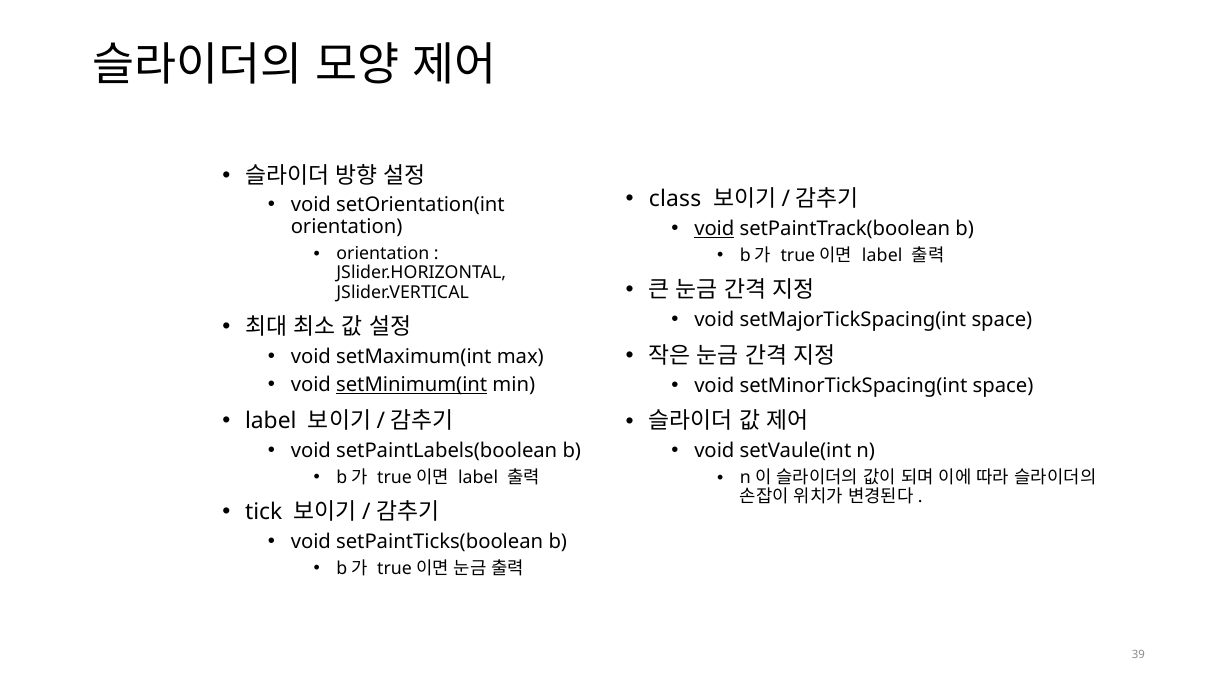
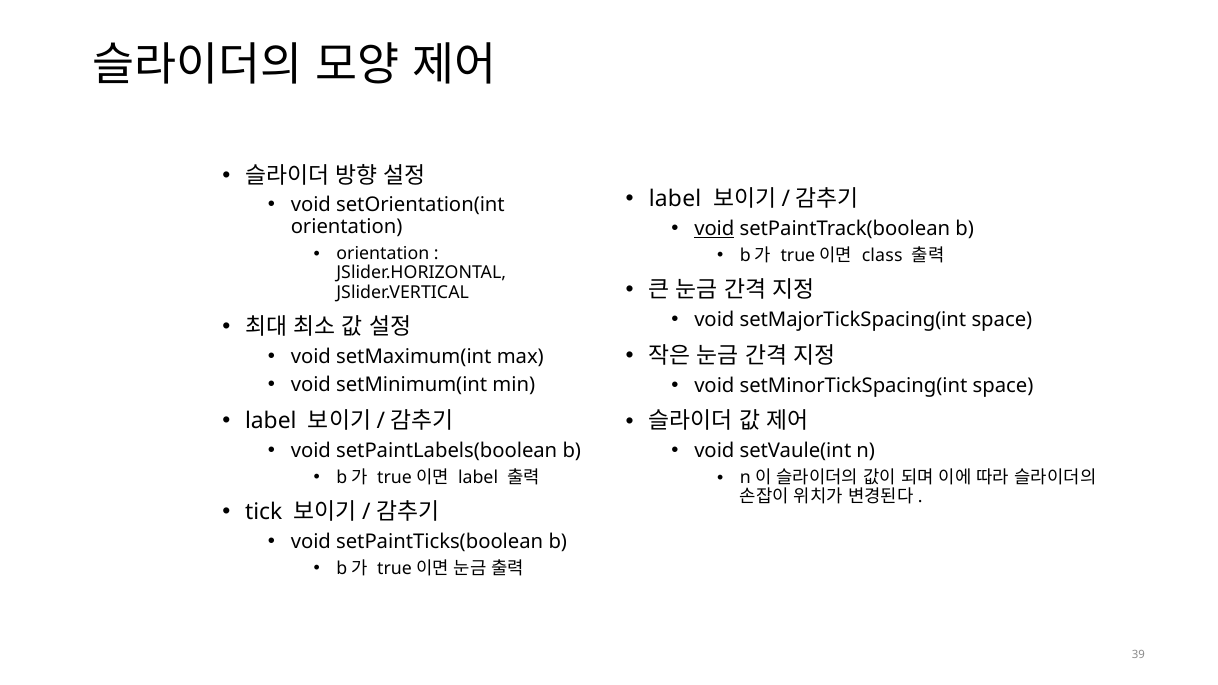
class at (675, 199): class -> label
label at (882, 256): label -> class
setMinimum(int underline: present -> none
